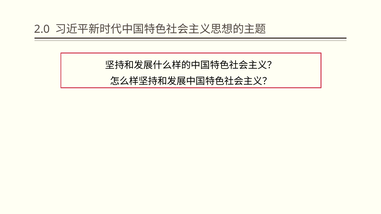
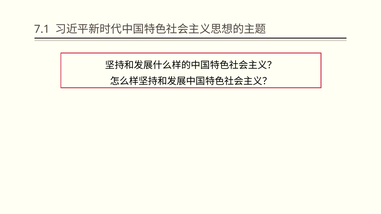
2.0: 2.0 -> 7.1
